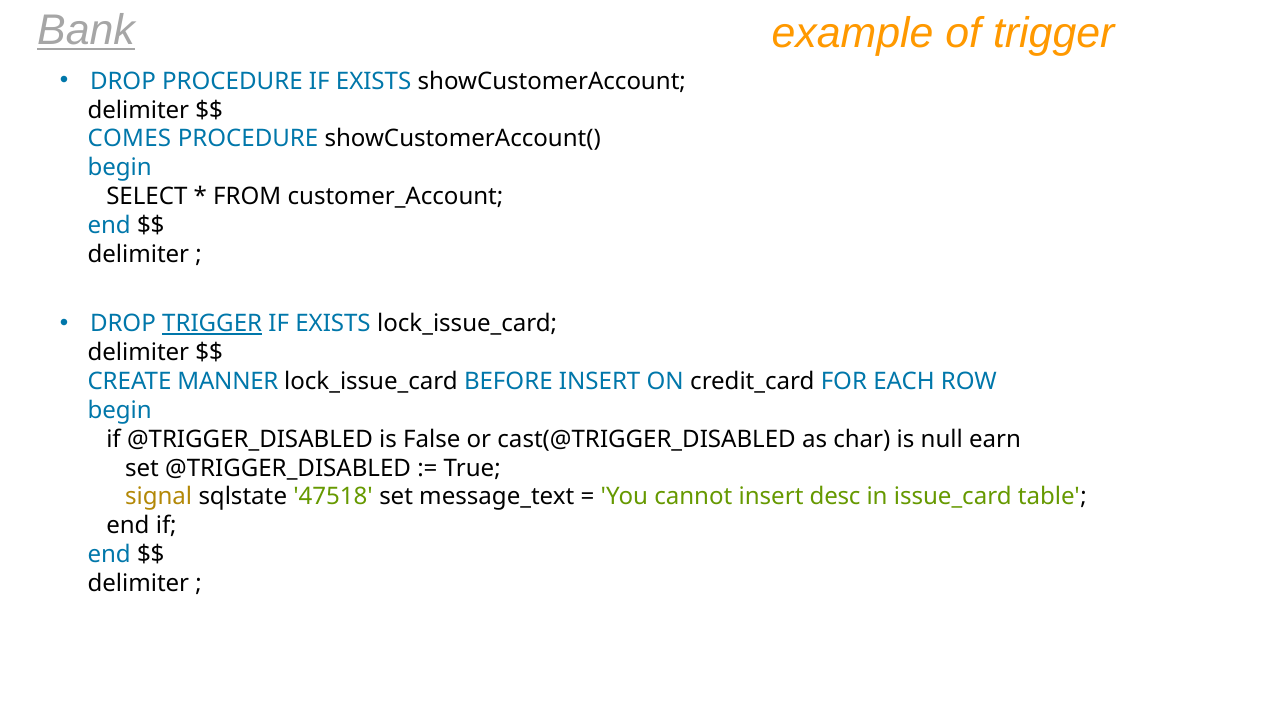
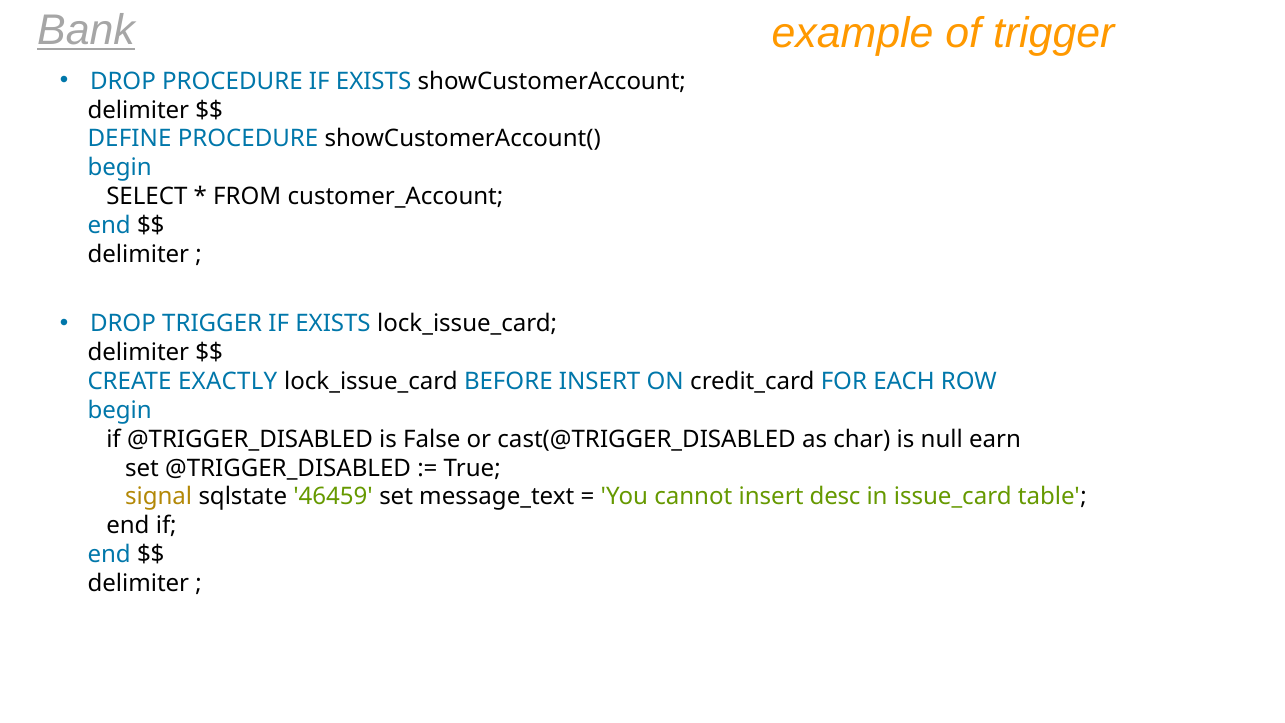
COMES: COMES -> DEFINE
TRIGGER at (212, 323) underline: present -> none
MANNER: MANNER -> EXACTLY
47518: 47518 -> 46459
